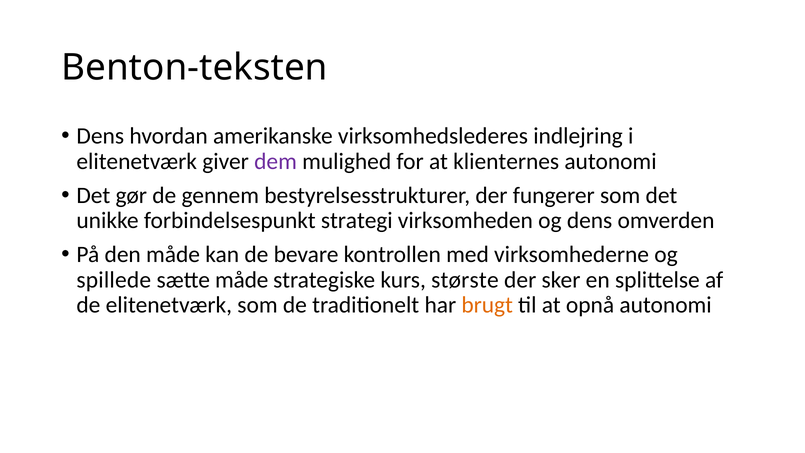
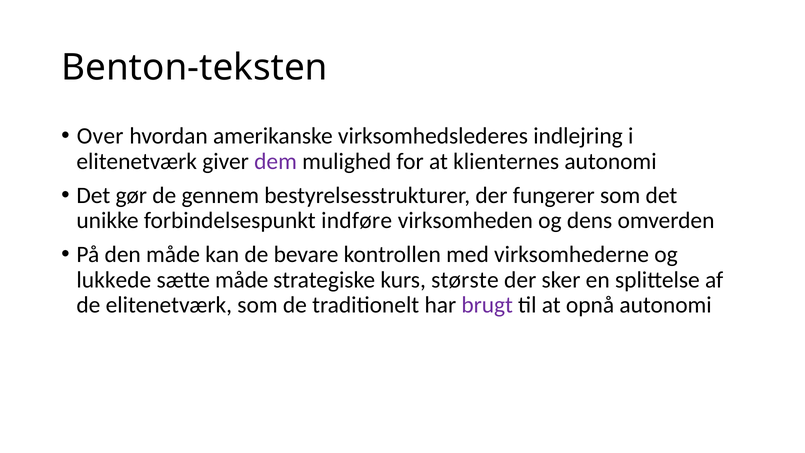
Dens at (100, 136): Dens -> Over
strategi: strategi -> indføre
spillede: spillede -> lukkede
brugt colour: orange -> purple
